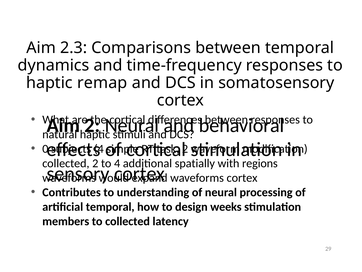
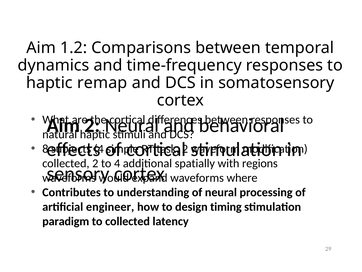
2.3: 2.3 -> 1.2
0: 0 -> 8
waveforms cortex: cortex -> where
artificial temporal: temporal -> engineer
weeks: weeks -> timing
members: members -> paradigm
